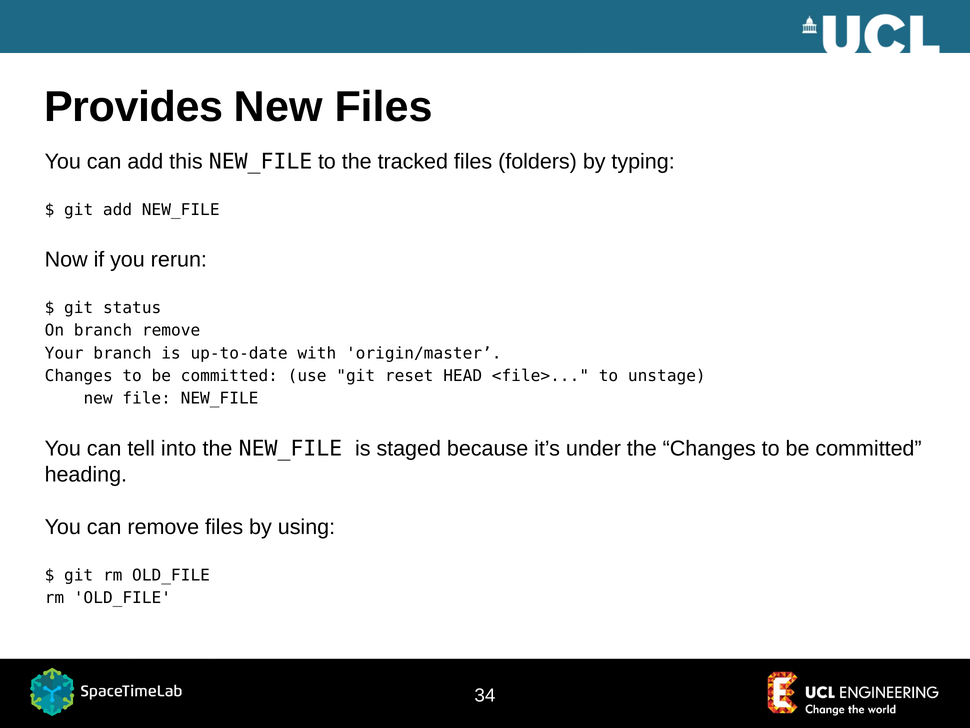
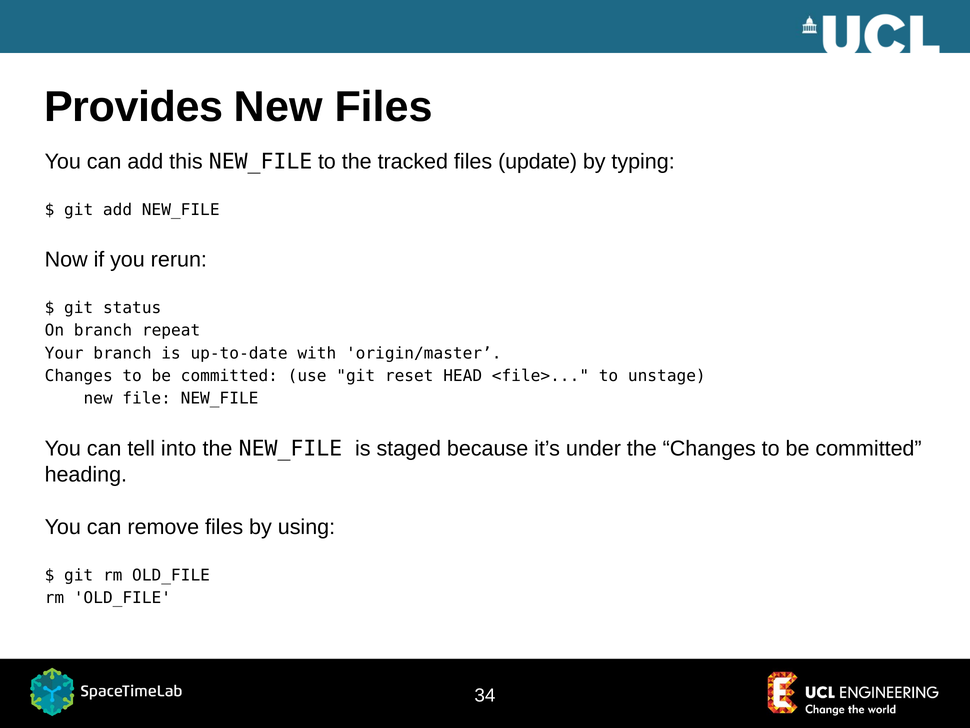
folders: folders -> update
branch remove: remove -> repeat
